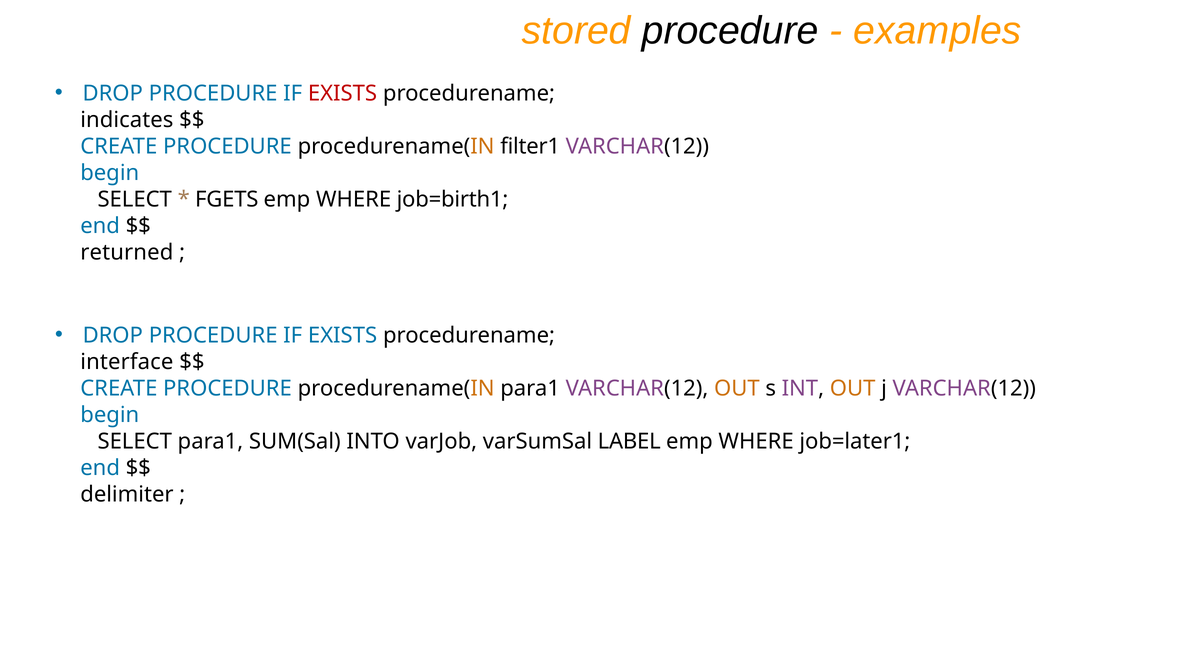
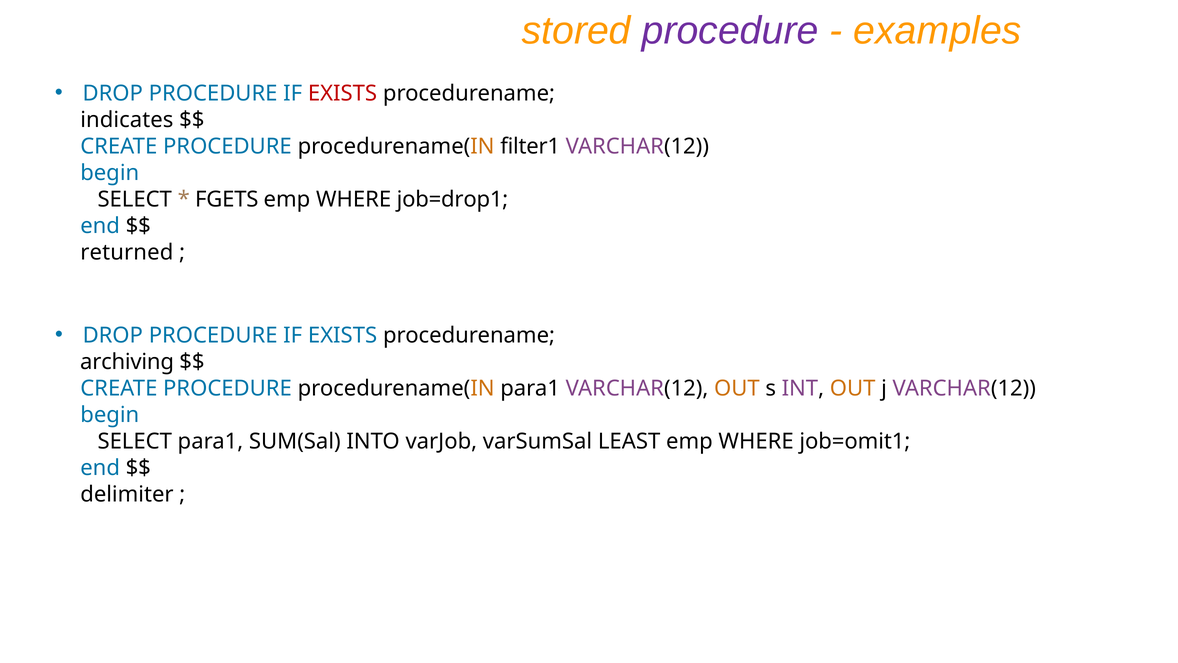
procedure at (730, 31) colour: black -> purple
job=birth1: job=birth1 -> job=drop1
interface: interface -> archiving
LABEL: LABEL -> LEAST
job=later1: job=later1 -> job=omit1
